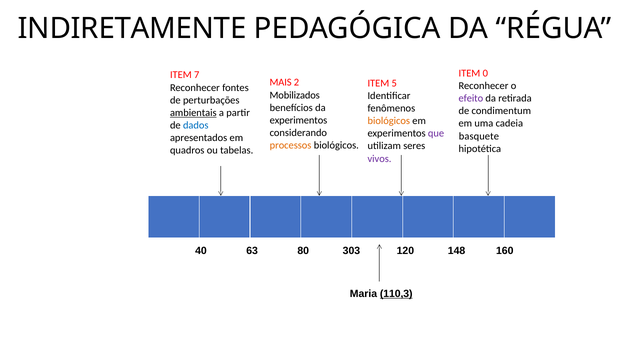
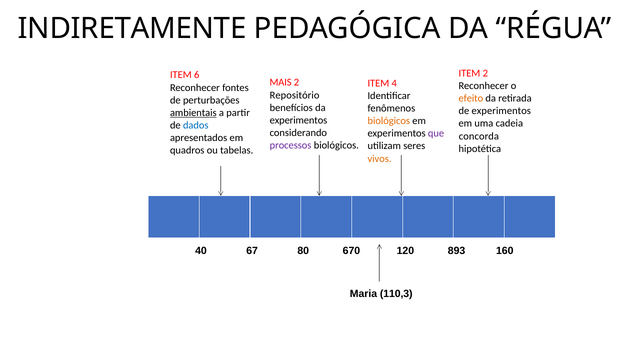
ITEM 0: 0 -> 2
7: 7 -> 6
5: 5 -> 4
Mobilizados: Mobilizados -> Repositório
efeito colour: purple -> orange
de condimentum: condimentum -> experimentos
basquete: basquete -> concorda
processos colour: orange -> purple
vivos colour: purple -> orange
63: 63 -> 67
303: 303 -> 670
148: 148 -> 893
110,3 underline: present -> none
